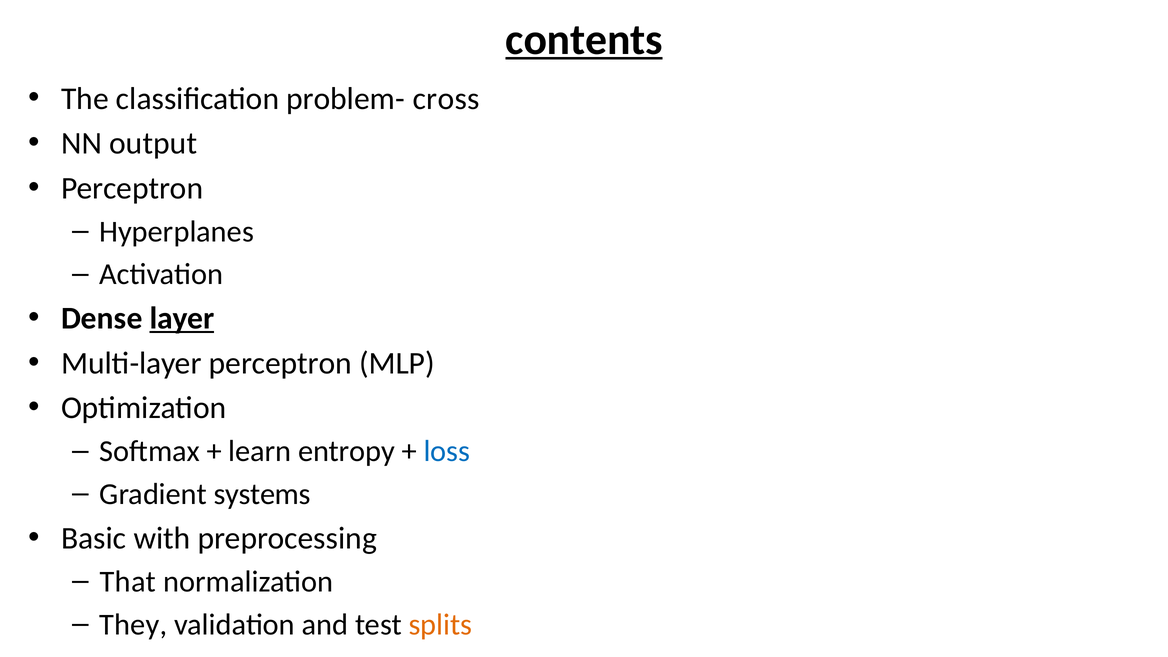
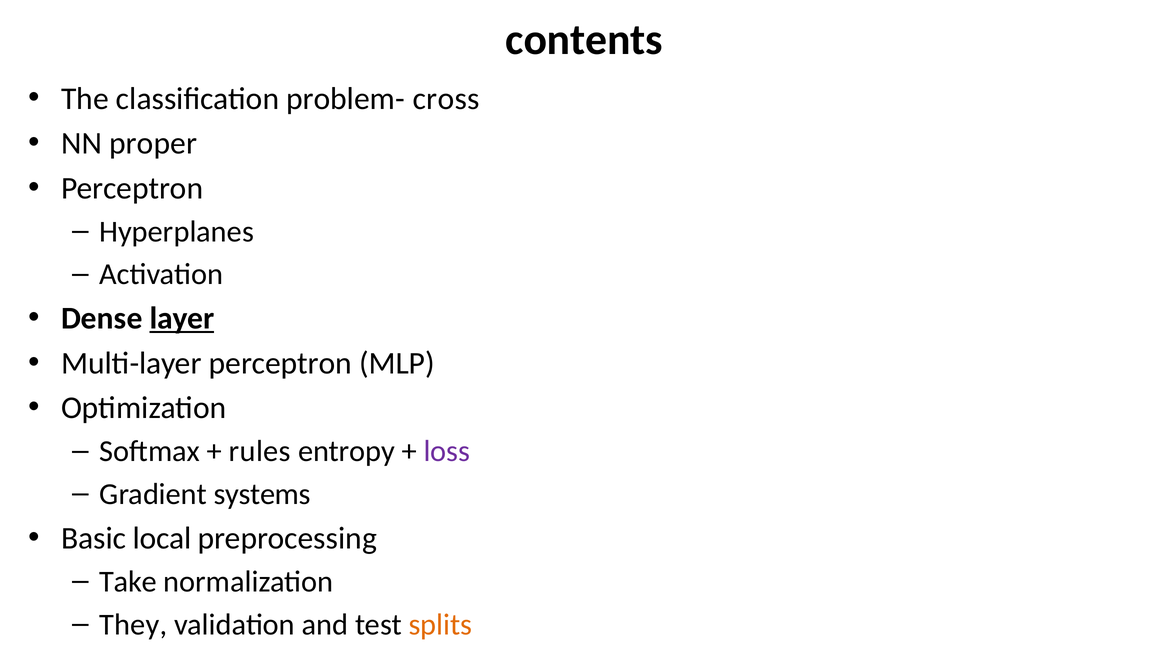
contents underline: present -> none
output: output -> proper
learn: learn -> rules
loss colour: blue -> purple
with: with -> local
That: That -> Take
